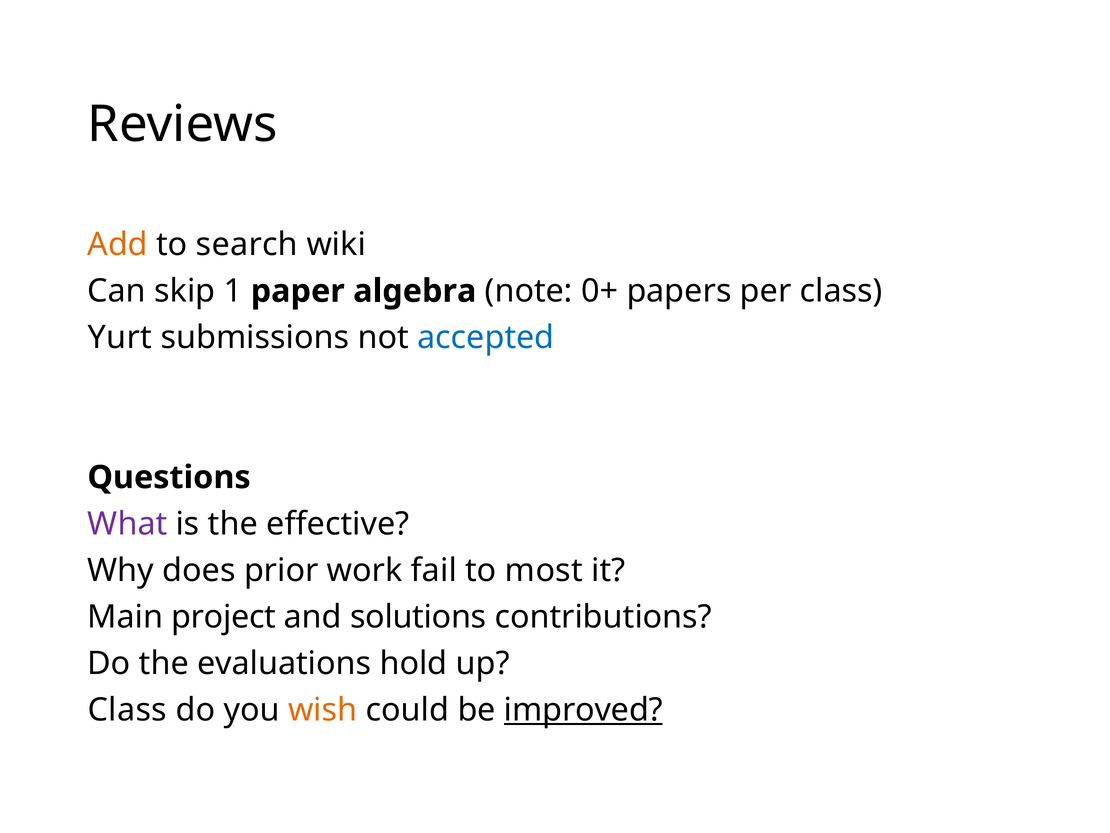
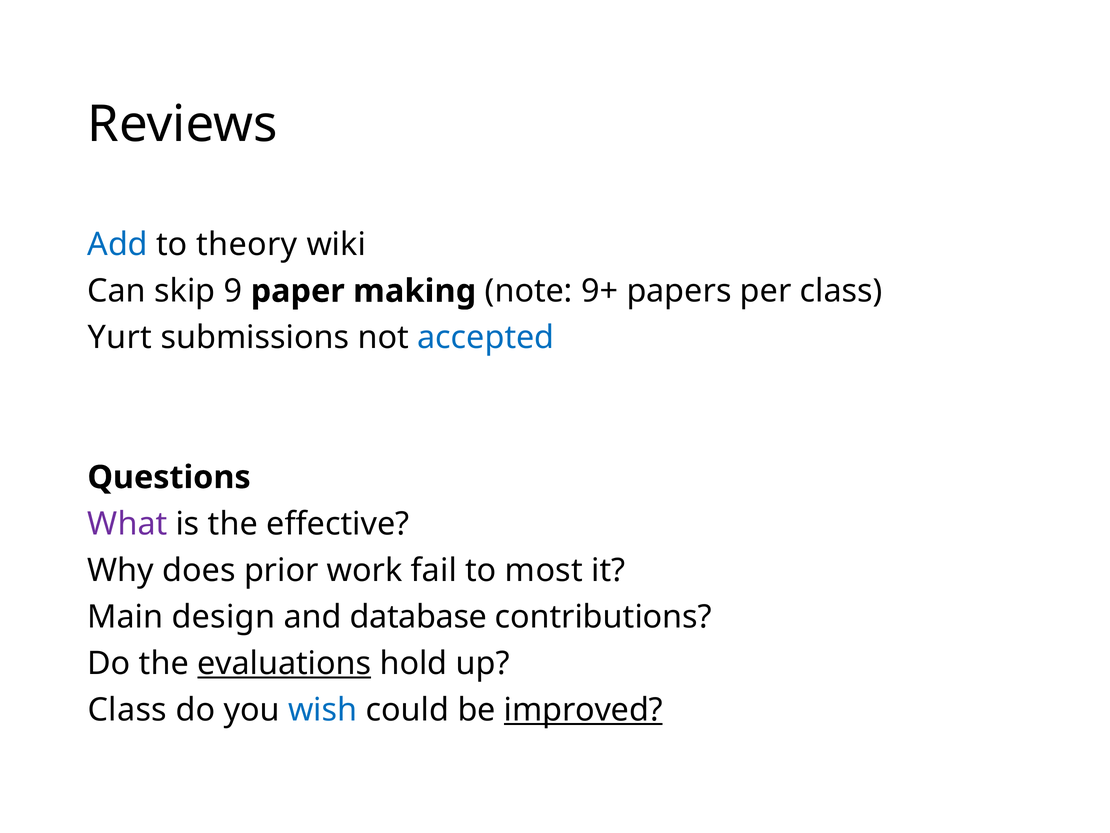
Add colour: orange -> blue
search: search -> theory
1: 1 -> 9
algebra: algebra -> making
0+: 0+ -> 9+
project: project -> design
solutions: solutions -> database
evaluations underline: none -> present
wish colour: orange -> blue
